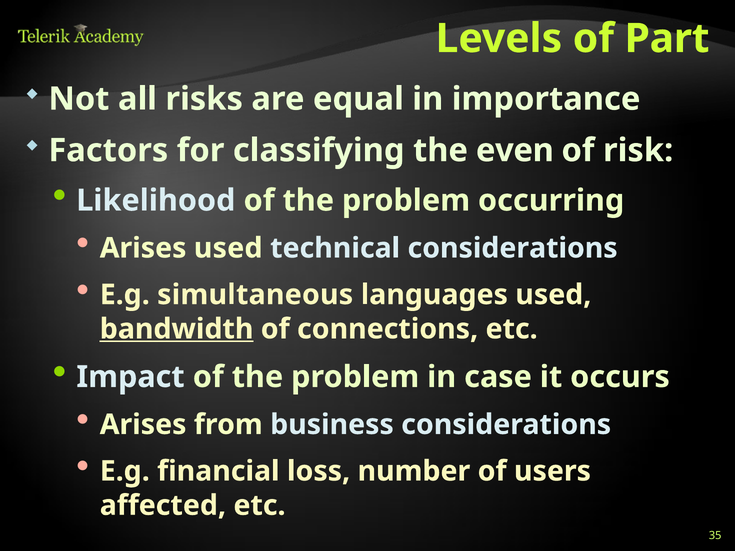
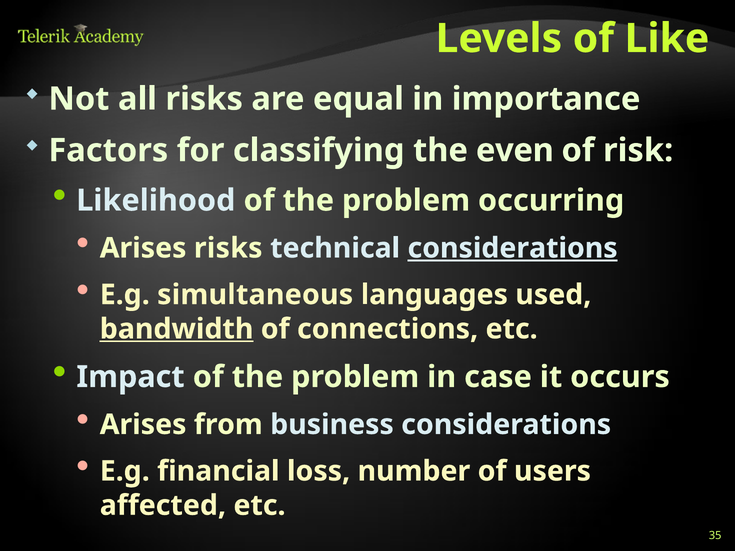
Part: Part -> Like
Arises used: used -> risks
considerations at (513, 248) underline: none -> present
